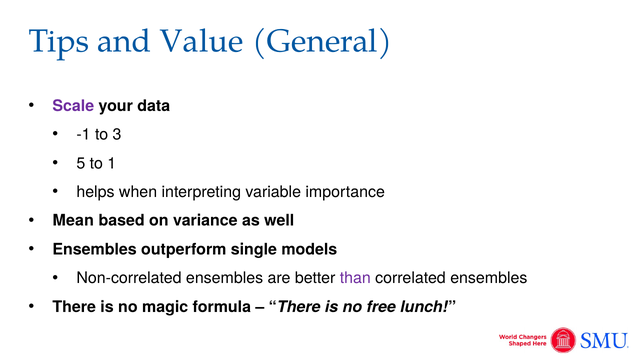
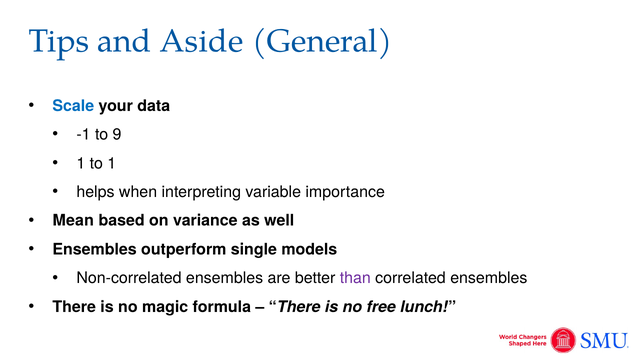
Value: Value -> Aside
Scale colour: purple -> blue
3: 3 -> 9
5 at (81, 163): 5 -> 1
